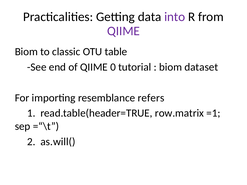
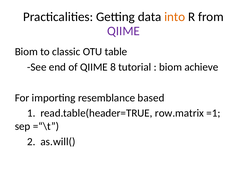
into colour: purple -> orange
0: 0 -> 8
dataset: dataset -> achieve
refers: refers -> based
